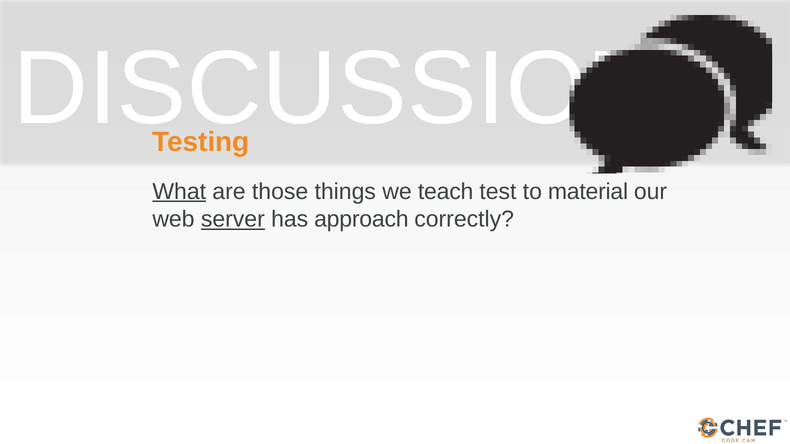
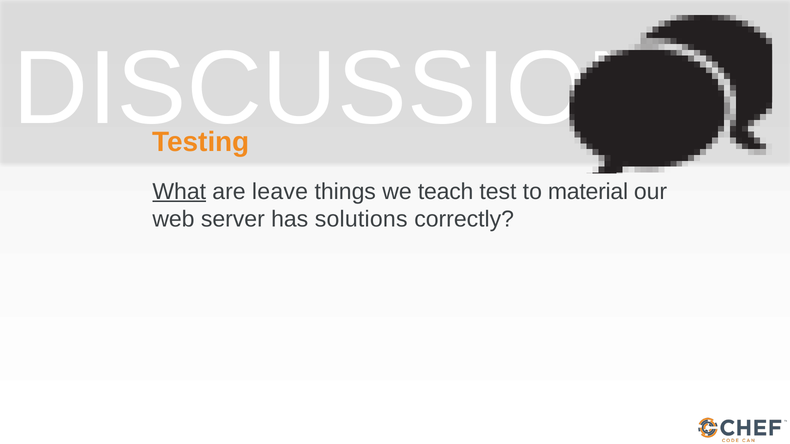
those: those -> leave
server underline: present -> none
approach: approach -> solutions
